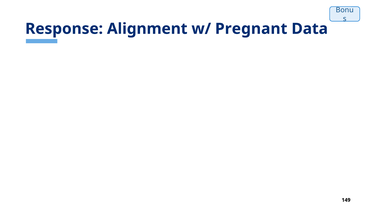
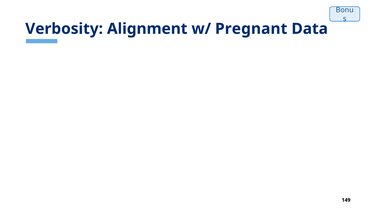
Response: Response -> Verbosity
